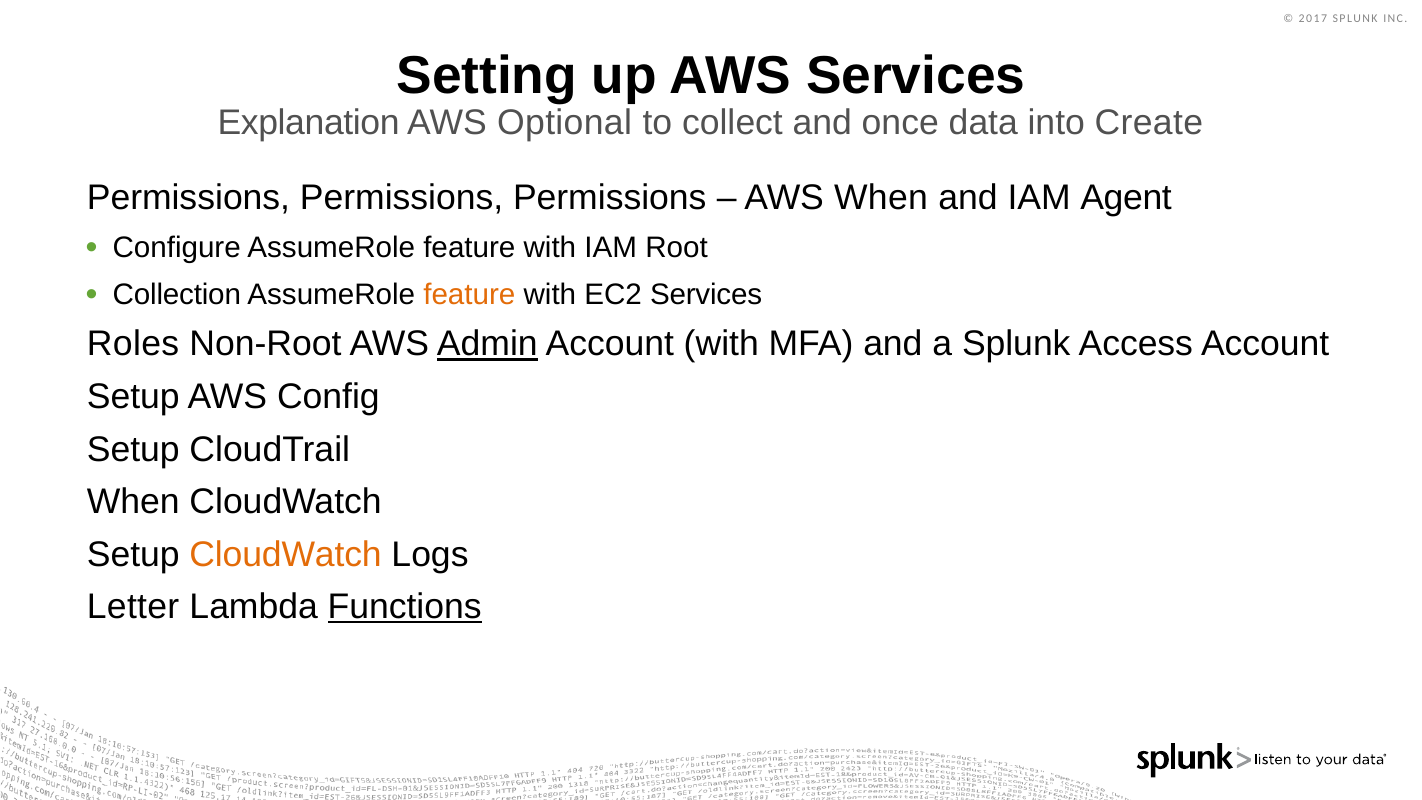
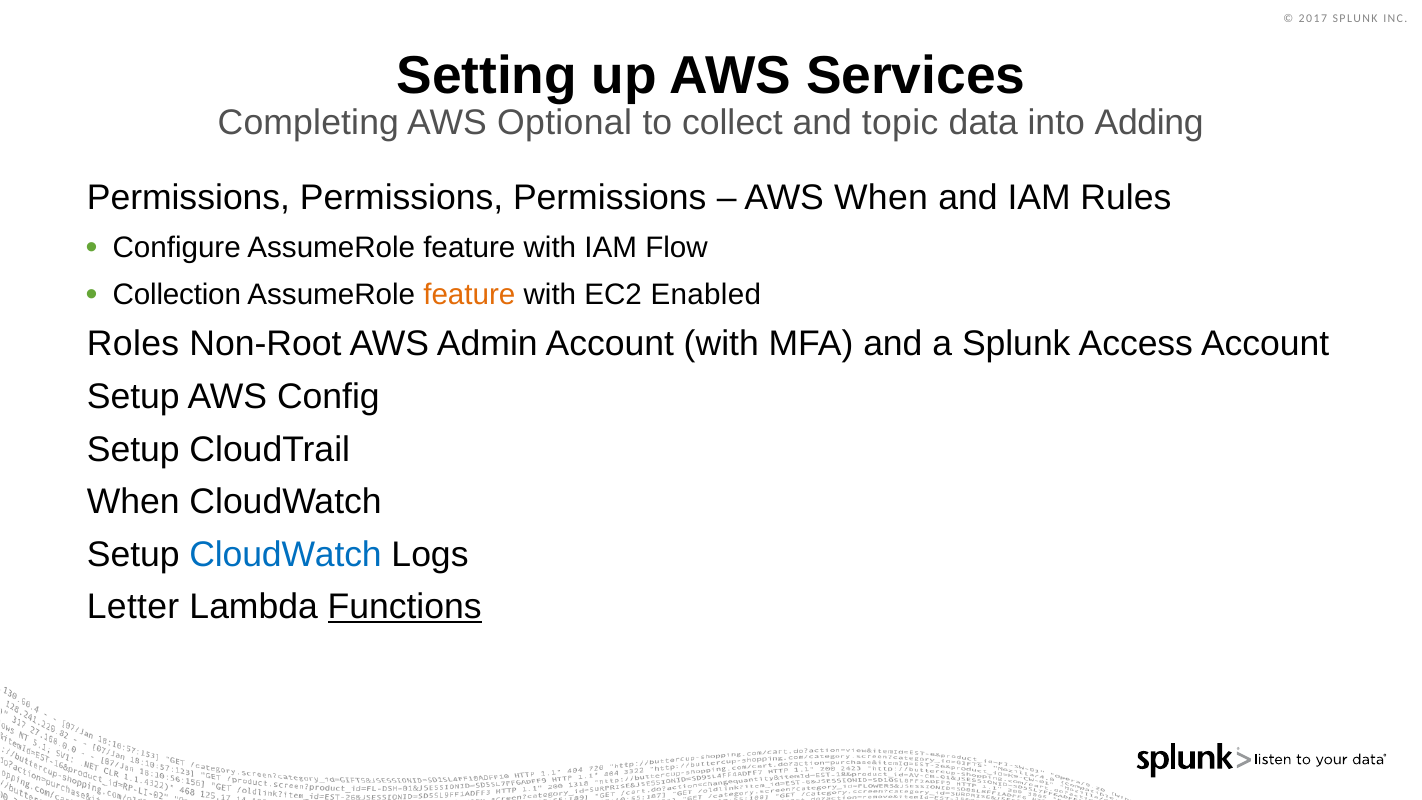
Explanation: Explanation -> Completing
once: once -> topic
Create: Create -> Adding
Agent: Agent -> Rules
Root: Root -> Flow
EC2 Services: Services -> Enabled
Admin underline: present -> none
CloudWatch at (286, 554) colour: orange -> blue
